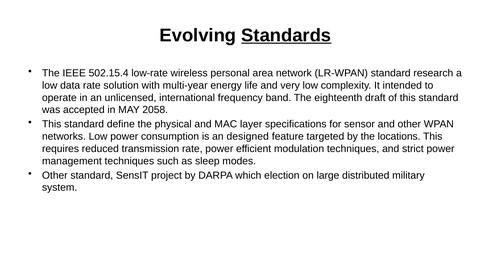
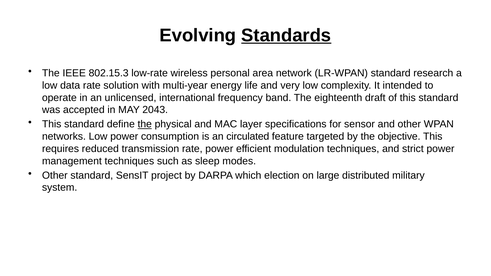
502.15.4: 502.15.4 -> 802.15.3
2058: 2058 -> 2043
the at (145, 124) underline: none -> present
designed: designed -> circulated
locations: locations -> objective
